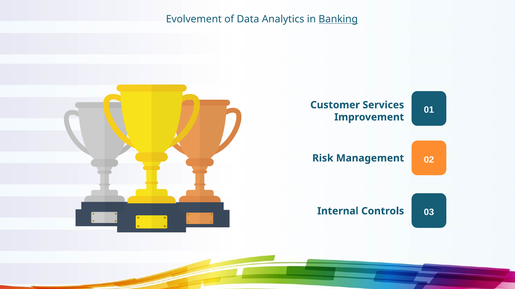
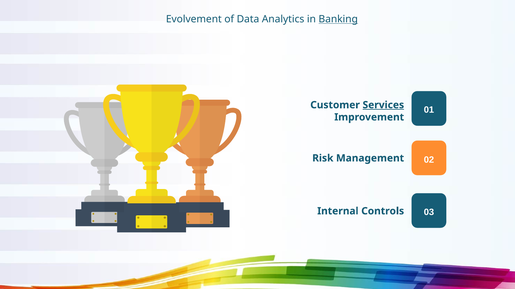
Services underline: none -> present
